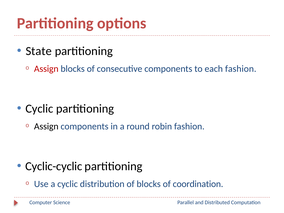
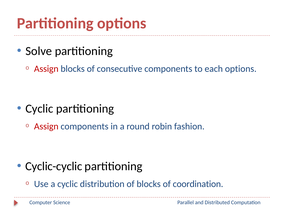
State: State -> Solve
each fashion: fashion -> options
Assign at (46, 126) colour: black -> red
